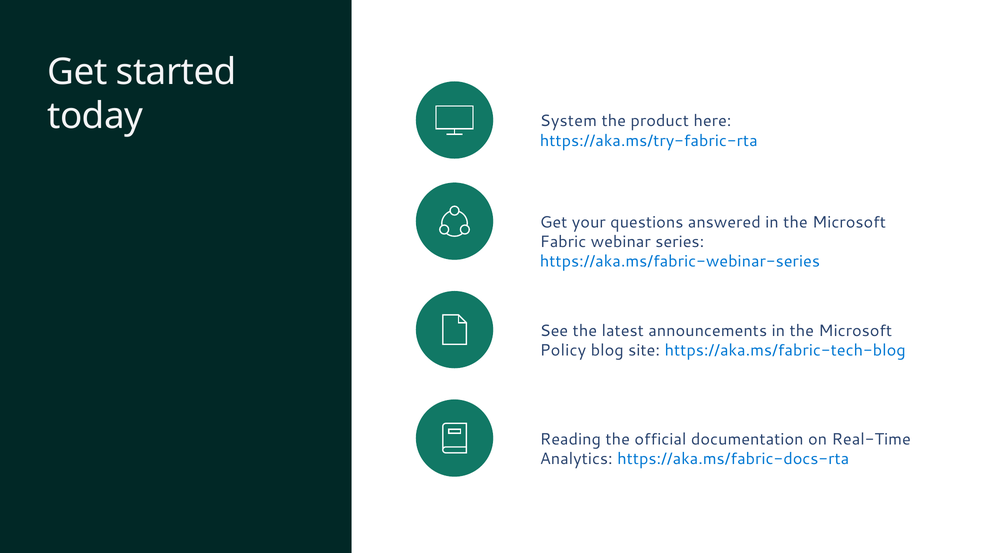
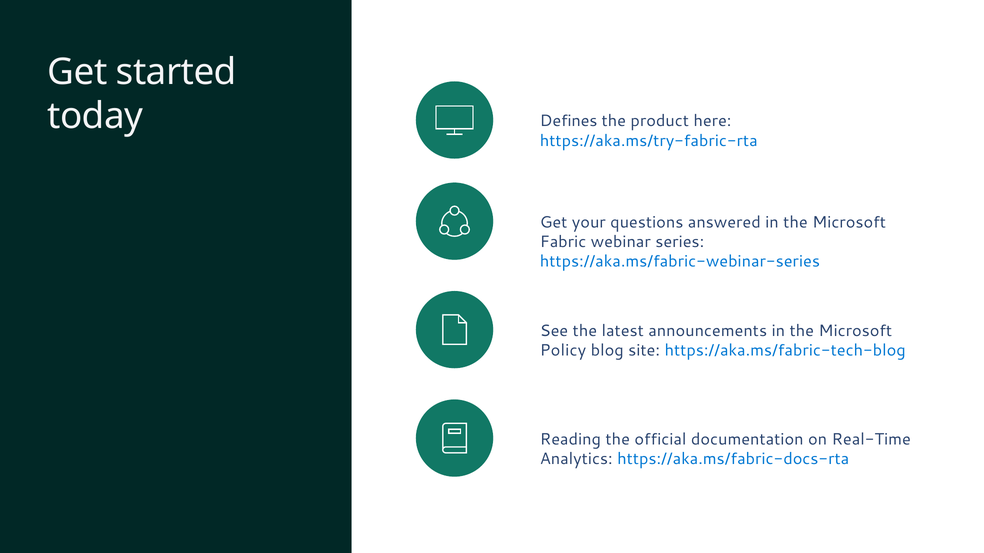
System: System -> Defines
